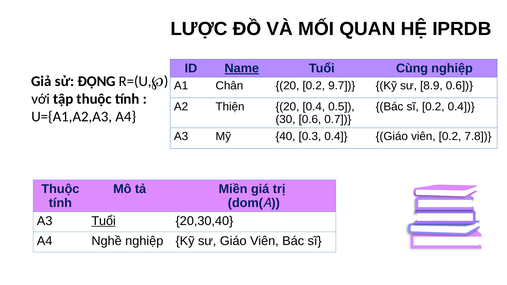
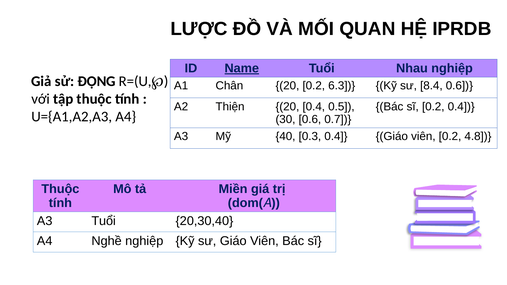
Cùng: Cùng -> Nhau
9.7: 9.7 -> 6.3
8.9: 8.9 -> 8.4
7.8: 7.8 -> 4.8
Tuổi at (104, 221) underline: present -> none
